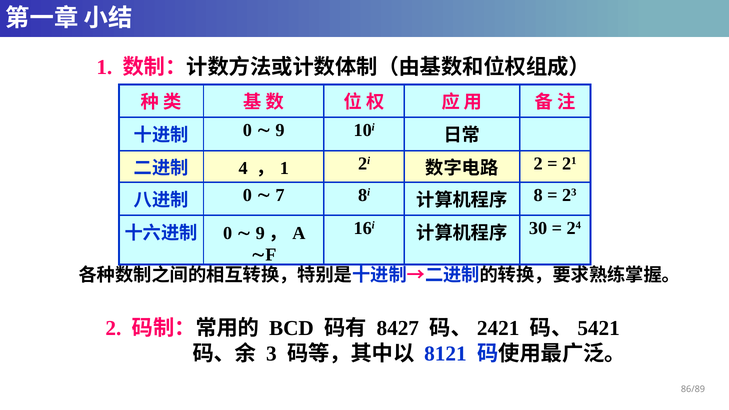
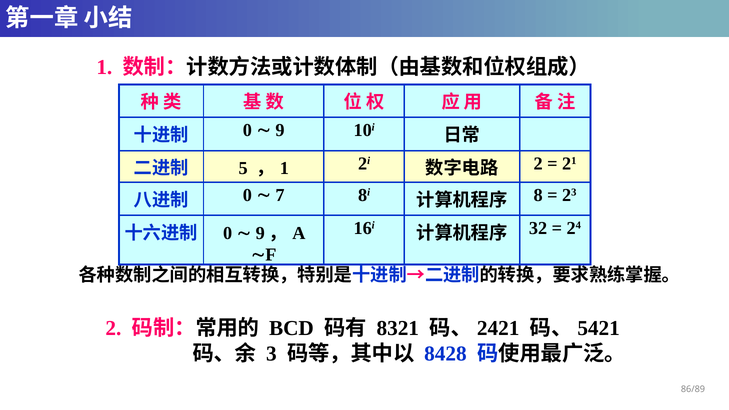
4: 4 -> 5
30: 30 -> 32
8427: 8427 -> 8321
8121: 8121 -> 8428
